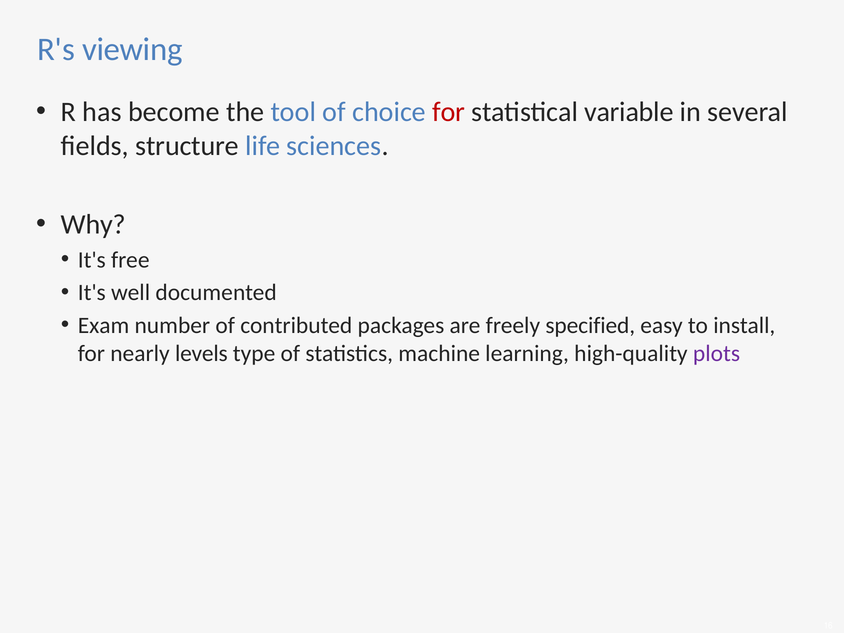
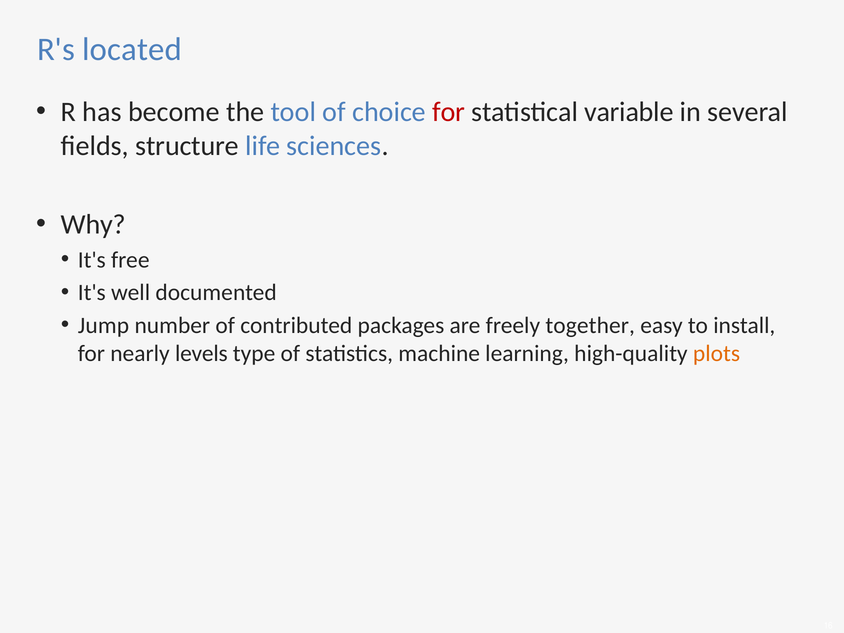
viewing: viewing -> located
Exam: Exam -> Jump
specified: specified -> together
plots colour: purple -> orange
